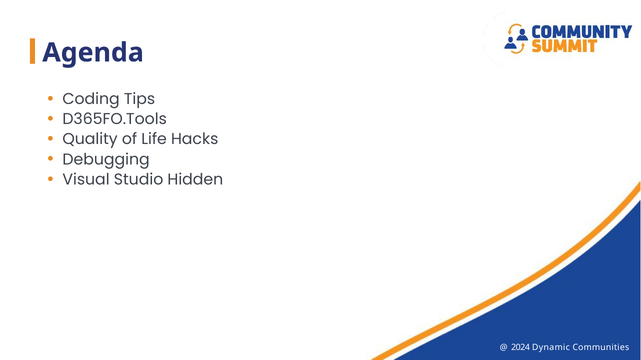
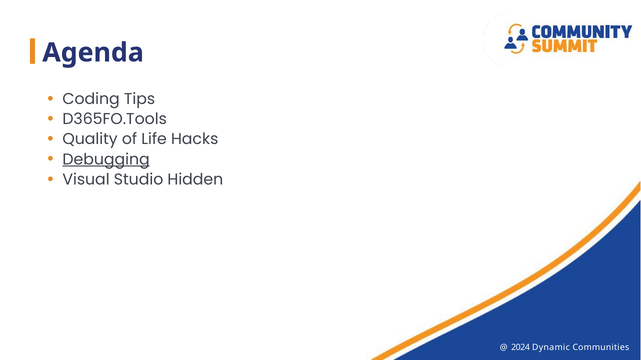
Debugging underline: none -> present
